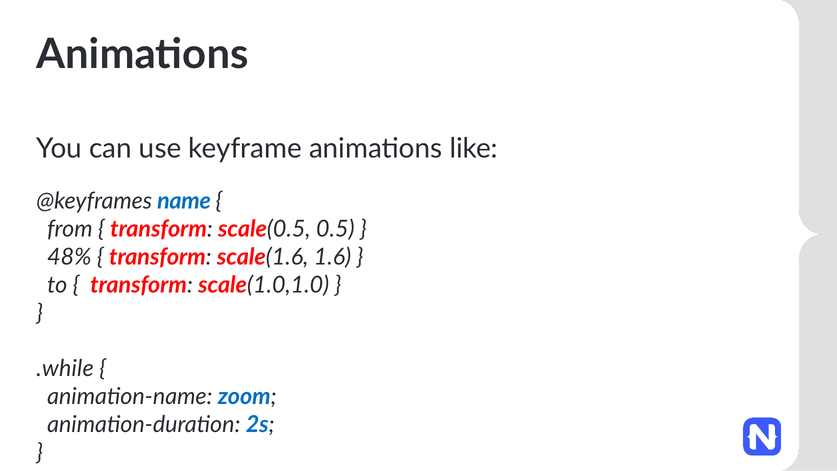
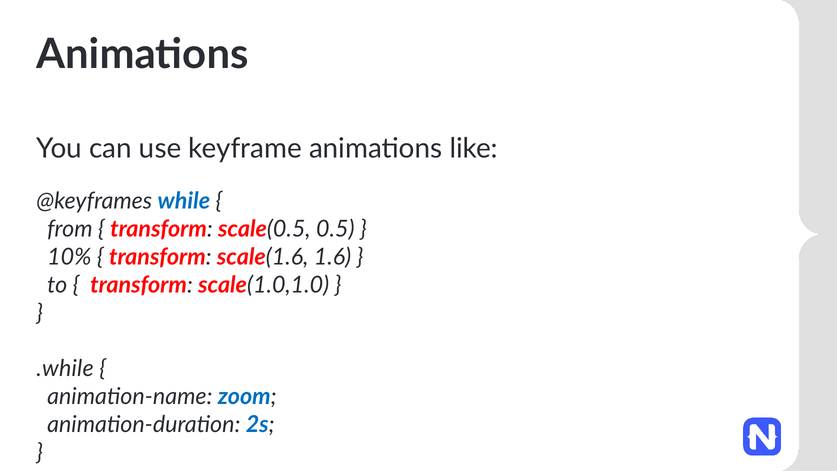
name: name -> while
48%: 48% -> 10%
